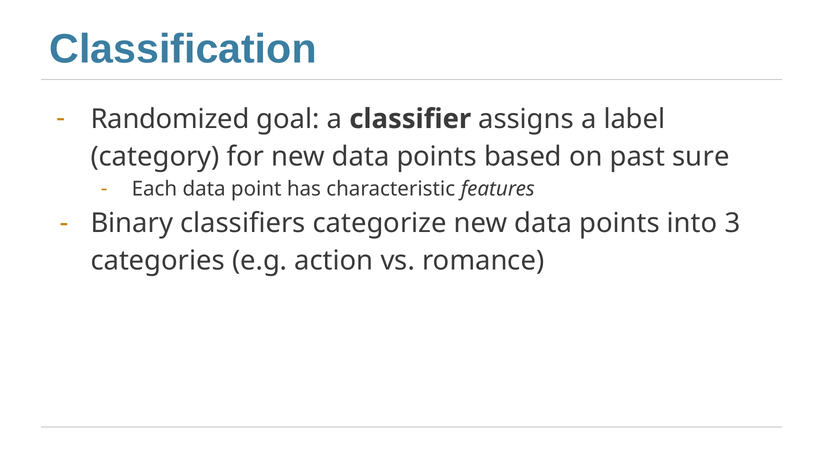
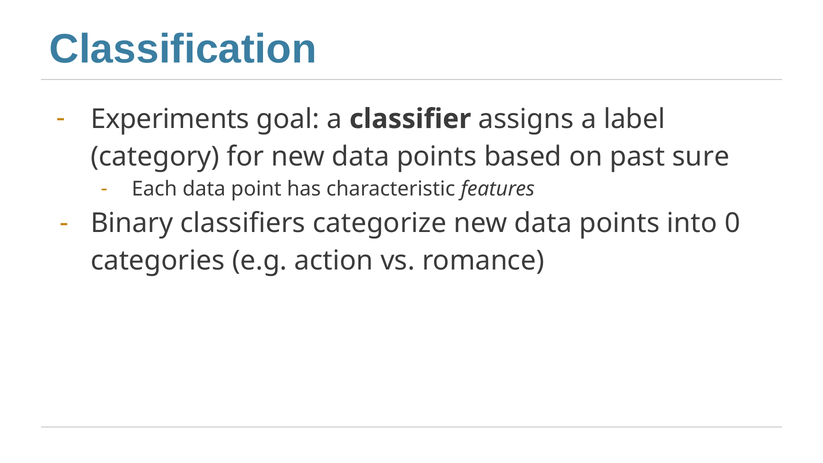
Randomized: Randomized -> Experiments
3: 3 -> 0
